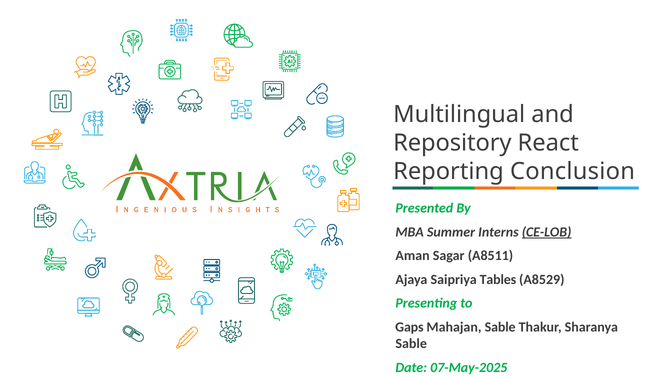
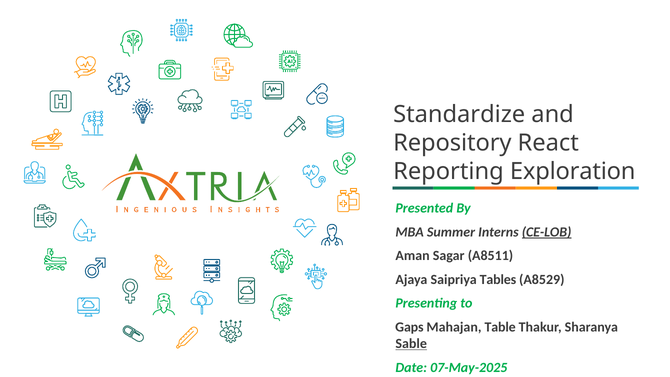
Multilingual: Multilingual -> Standardize
Conclusion: Conclusion -> Exploration
Mahajan Sable: Sable -> Table
Sable at (411, 344) underline: none -> present
